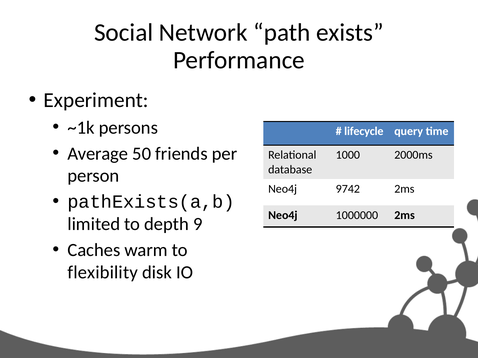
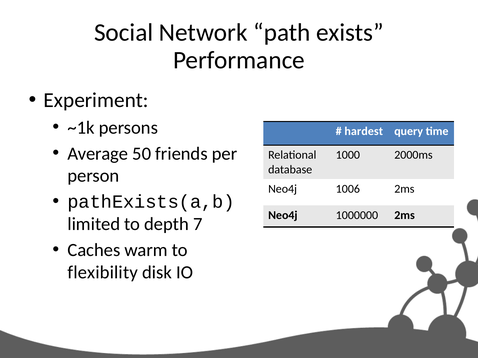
lifecycle: lifecycle -> hardest
9742: 9742 -> 1006
9: 9 -> 7
